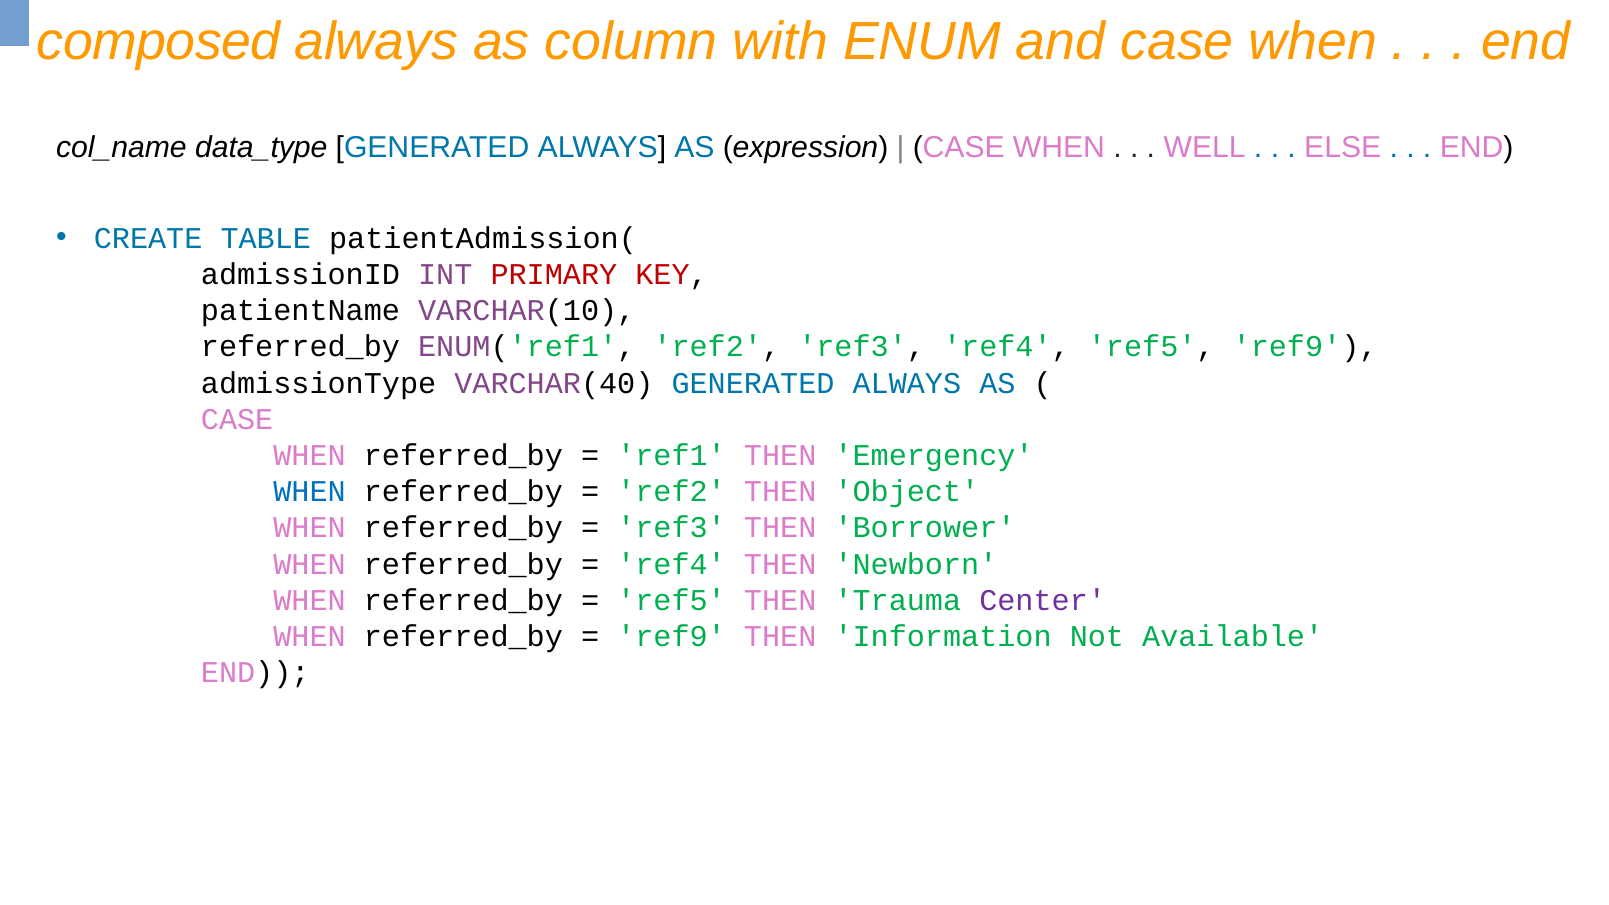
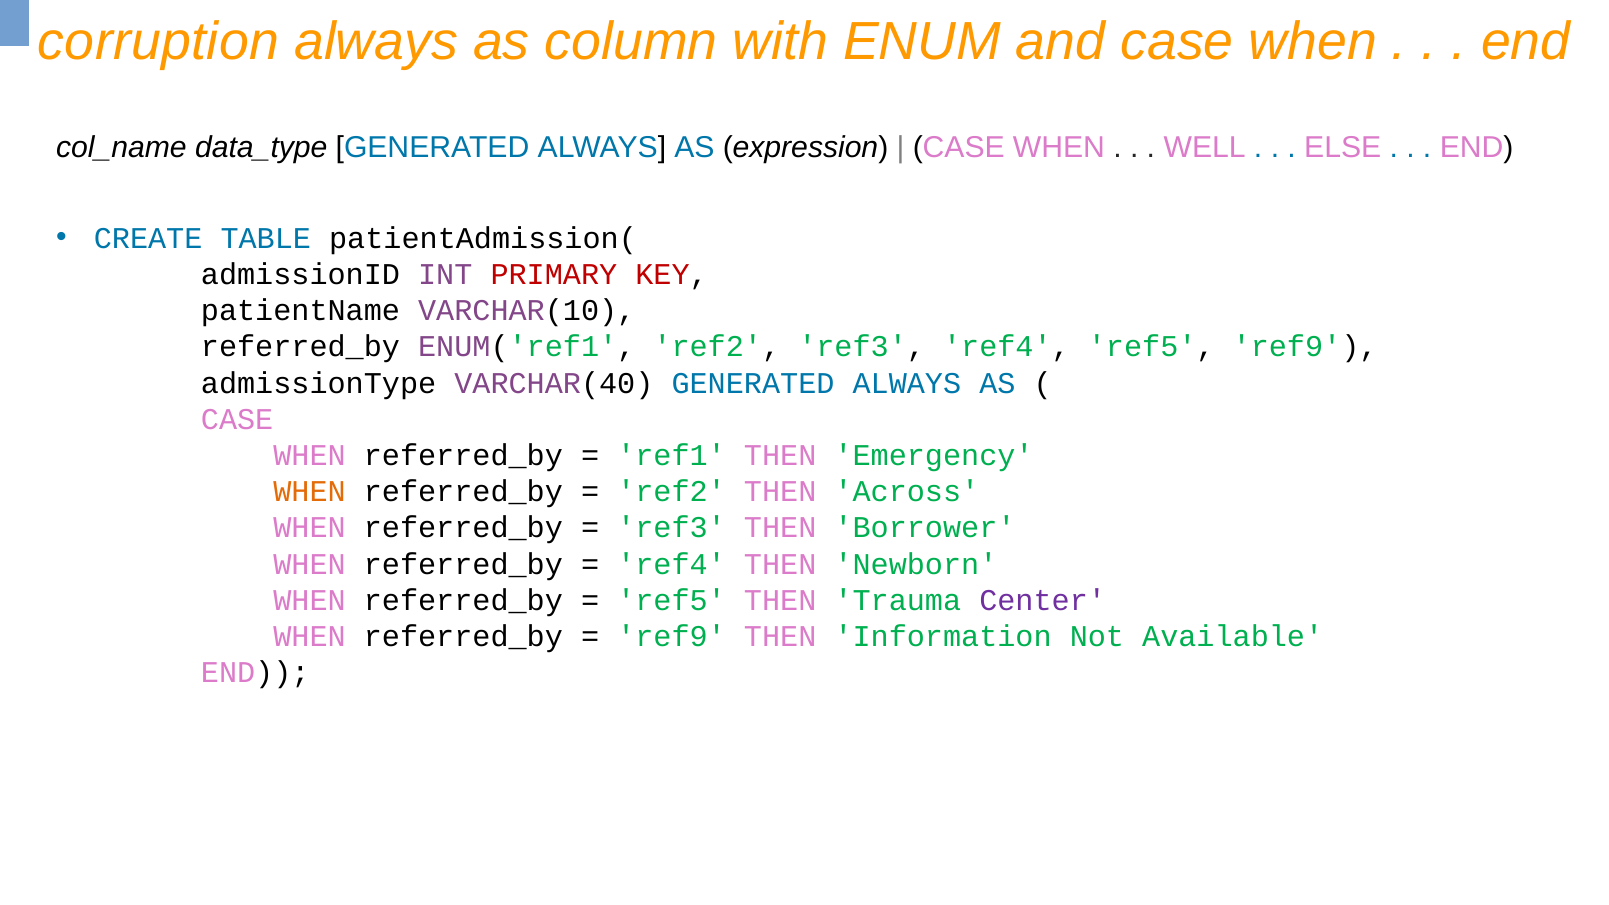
composed: composed -> corruption
WHEN at (310, 492) colour: blue -> orange
Object: Object -> Across
